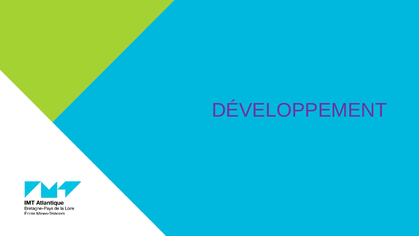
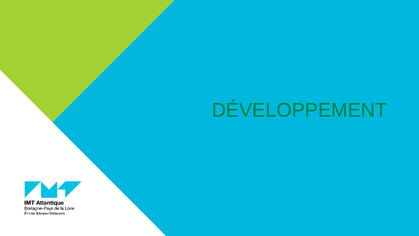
DÉVELOPPEMENT colour: purple -> green
